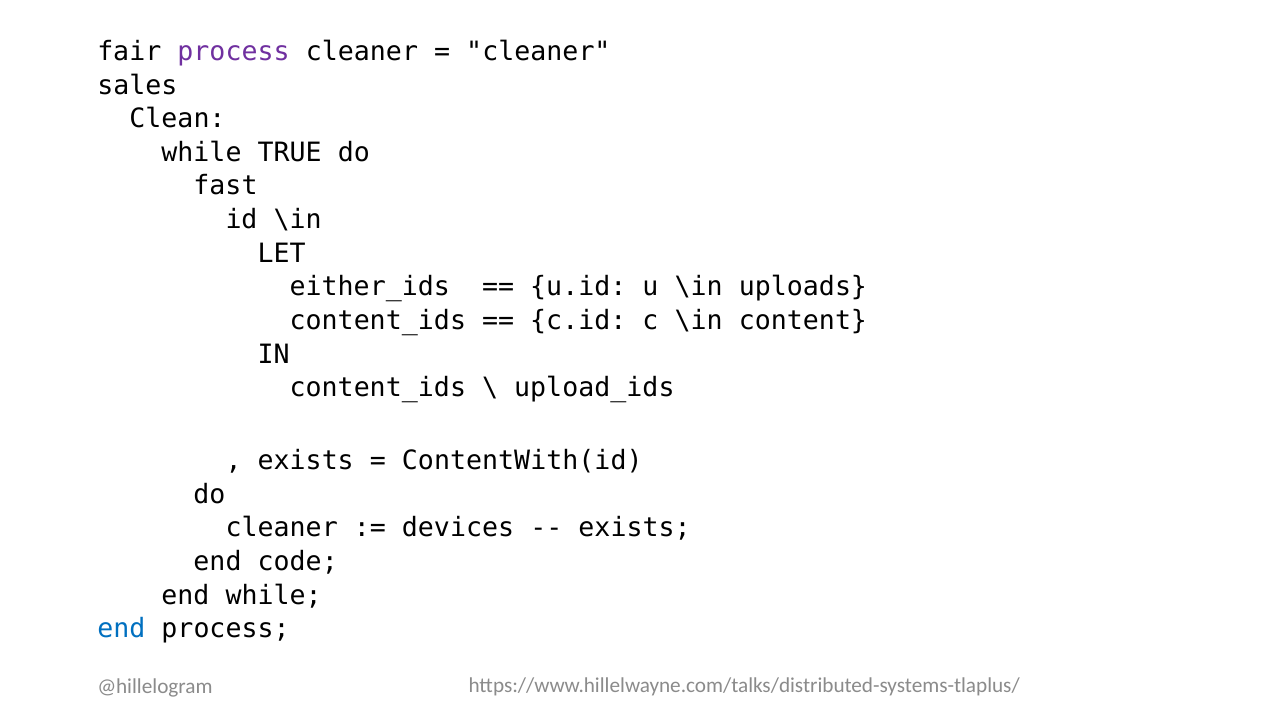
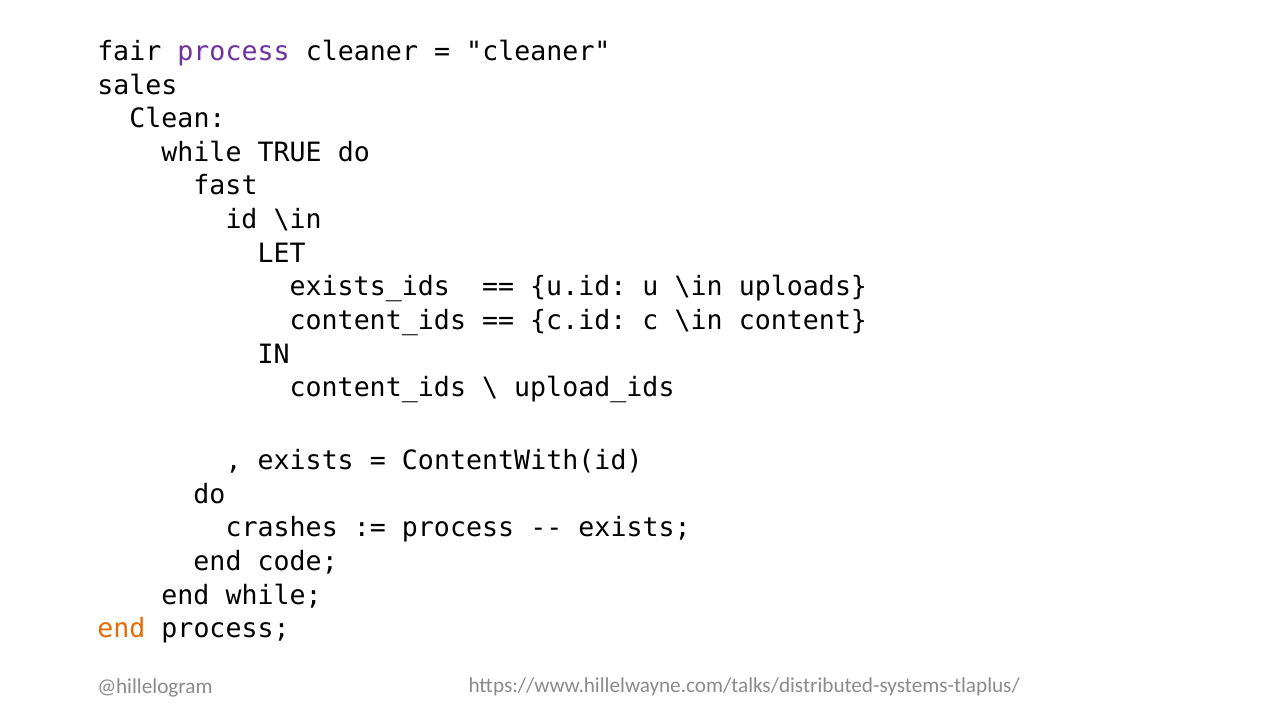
either_ids: either_ids -> exists_ids
cleaner at (282, 528): cleaner -> crashes
devices at (458, 528): devices -> process
end at (121, 629) colour: blue -> orange
